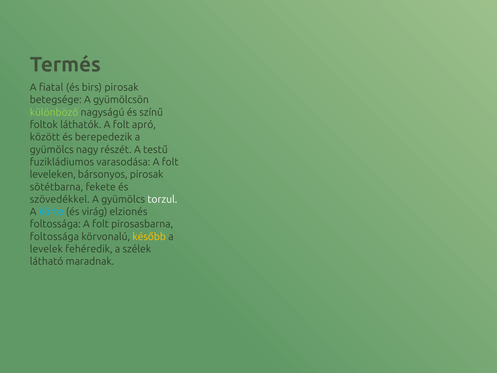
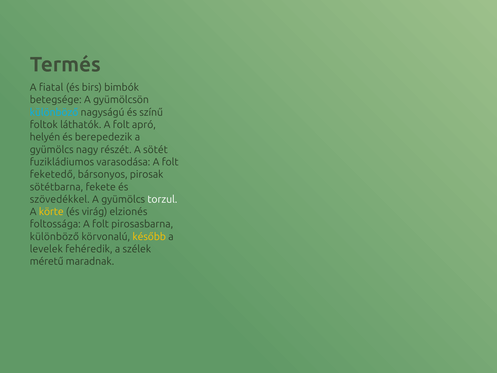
birs pirosak: pirosak -> bimbók
különböző at (54, 112) colour: light green -> light blue
között: között -> helyén
testű: testű -> sötét
leveleken: leveleken -> feketedő
körte colour: light blue -> yellow
foltossága at (54, 237): foltossága -> különböző
látható: látható -> méretű
